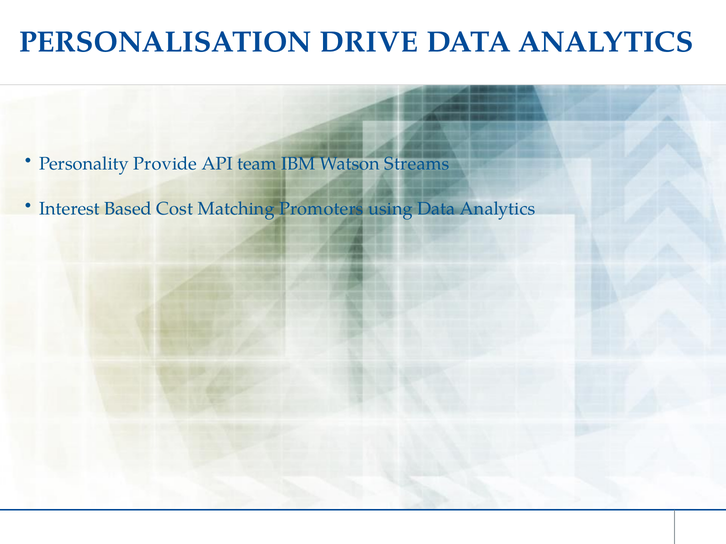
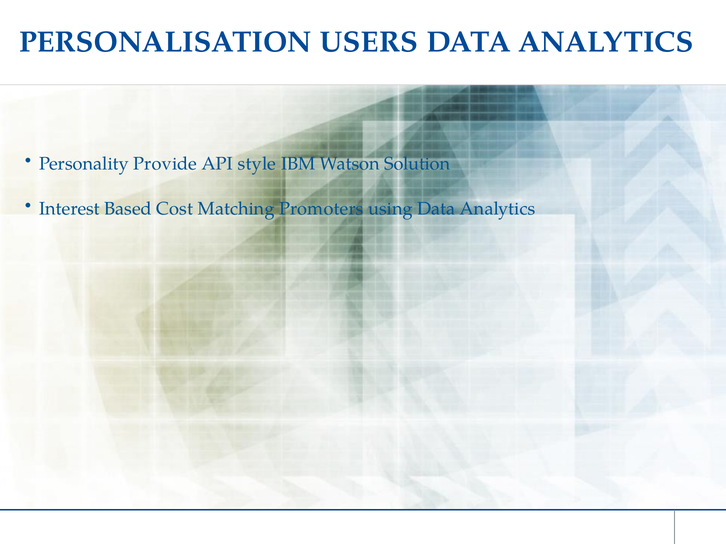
DRIVE: DRIVE -> USERS
team: team -> style
Streams: Streams -> Solution
